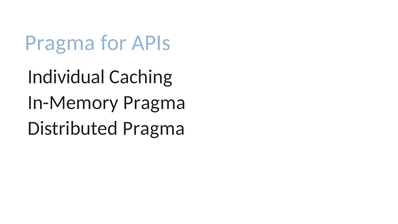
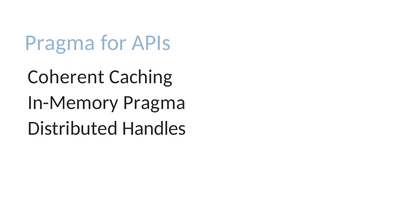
Individual: Individual -> Coherent
Distributed Pragma: Pragma -> Handles
